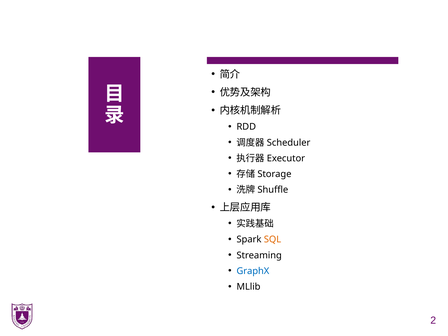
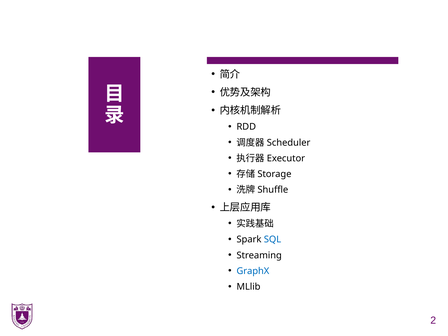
SQL colour: orange -> blue
